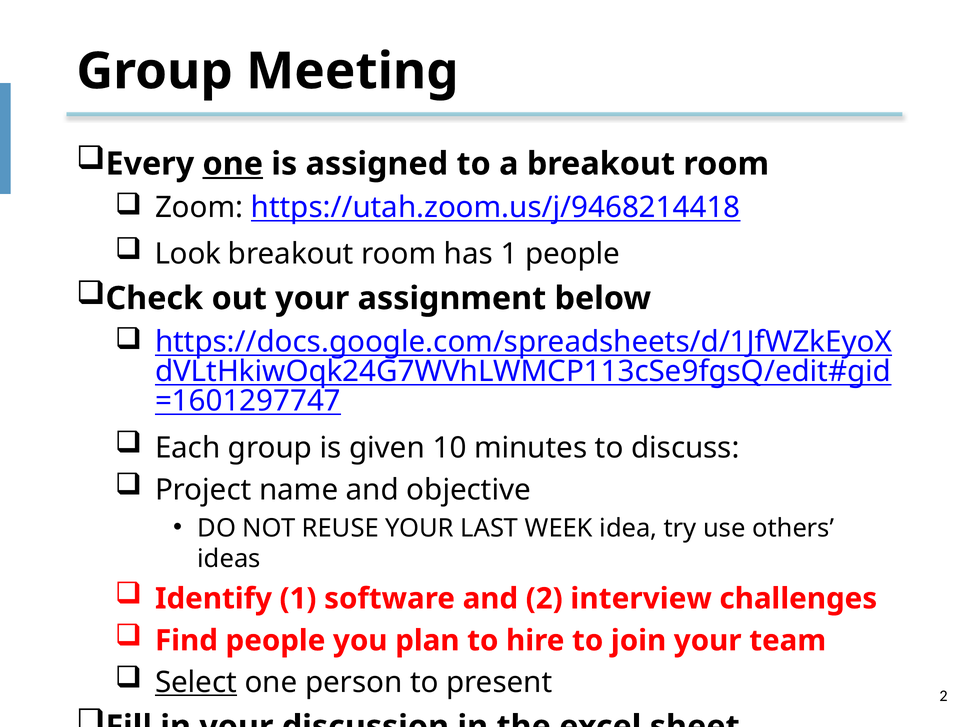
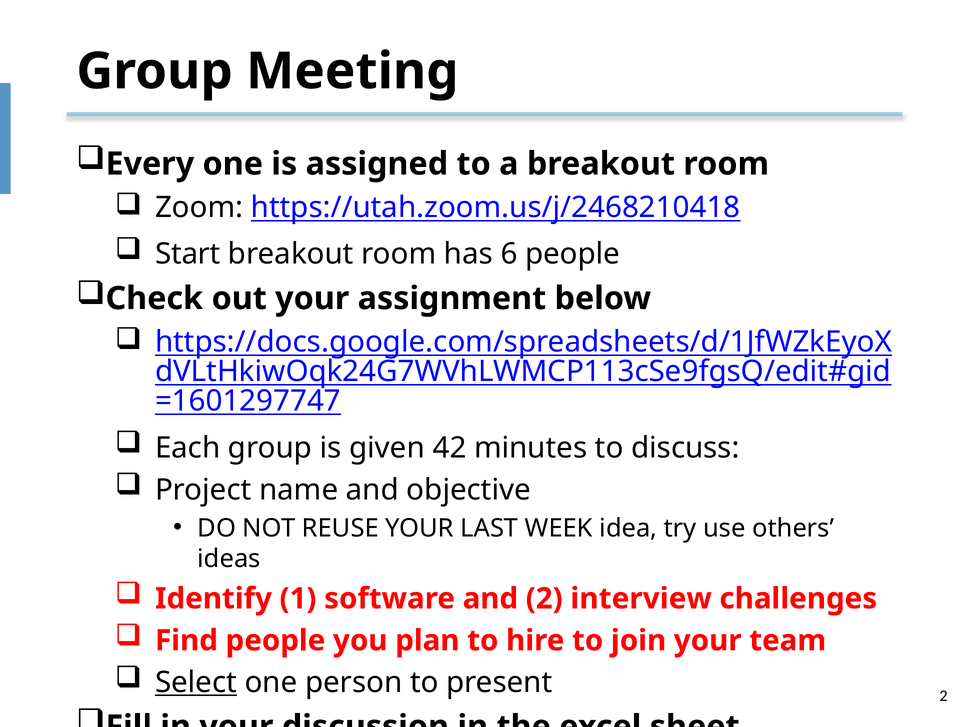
one at (233, 164) underline: present -> none
https://utah.zoom.us/j/9468214418: https://utah.zoom.us/j/9468214418 -> https://utah.zoom.us/j/2468210418
Look: Look -> Start
has 1: 1 -> 6
10: 10 -> 42
